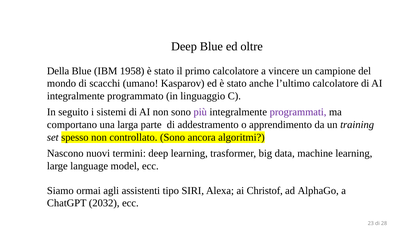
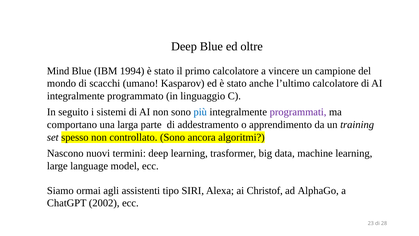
Della: Della -> Mind
1958: 1958 -> 1994
più colour: purple -> blue
2032: 2032 -> 2002
